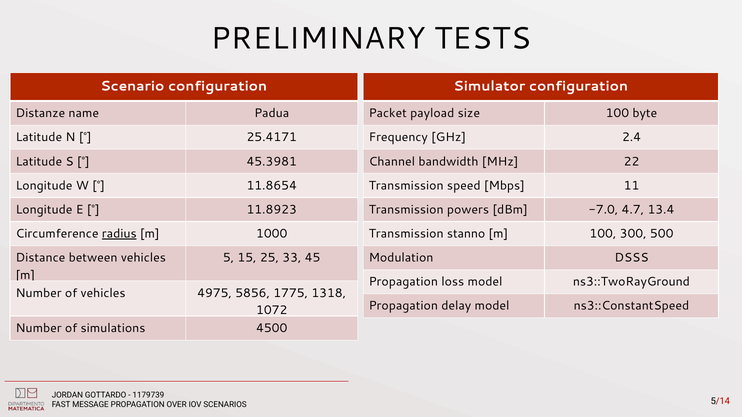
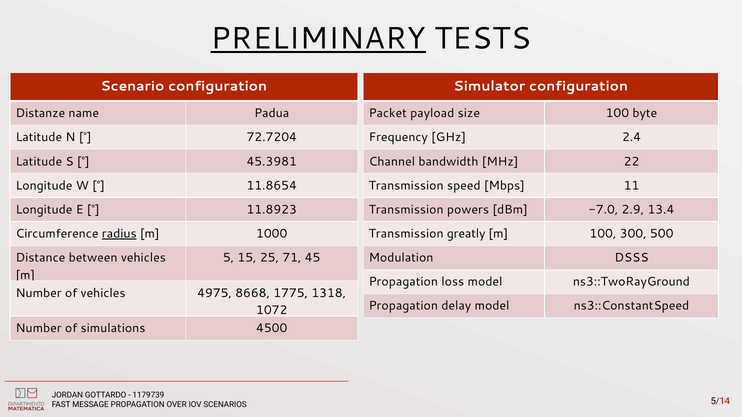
PRELIMINARY underline: none -> present
25.4171: 25.4171 -> 72.7204
4.7: 4.7 -> 2.9
stanno: stanno -> greatly
33: 33 -> 71
5856: 5856 -> 8668
